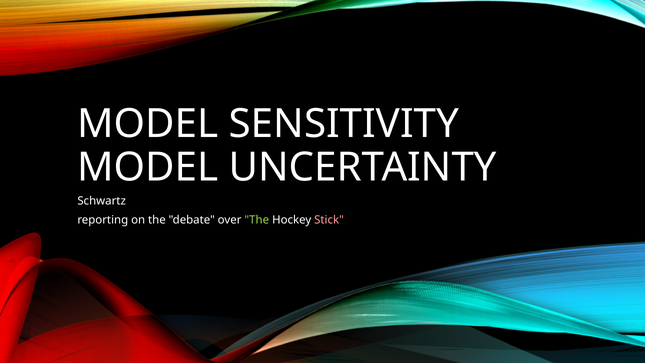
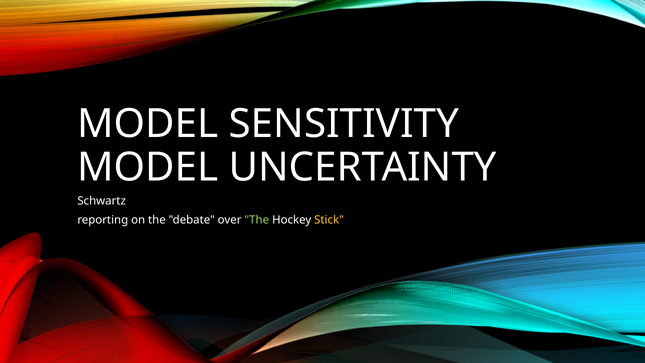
Stick colour: pink -> yellow
